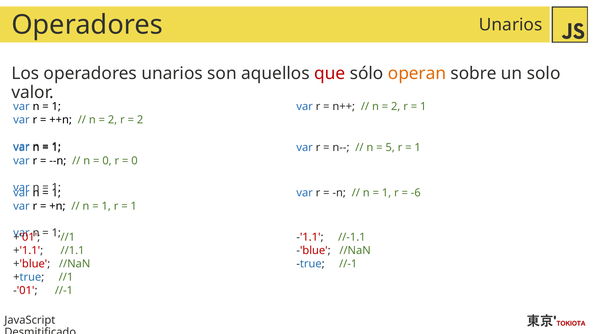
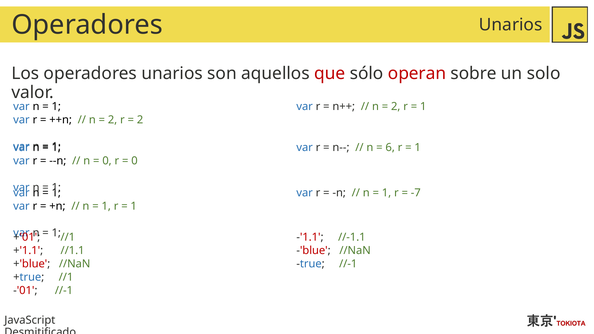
operan colour: orange -> red
5: 5 -> 6
-6: -6 -> -7
